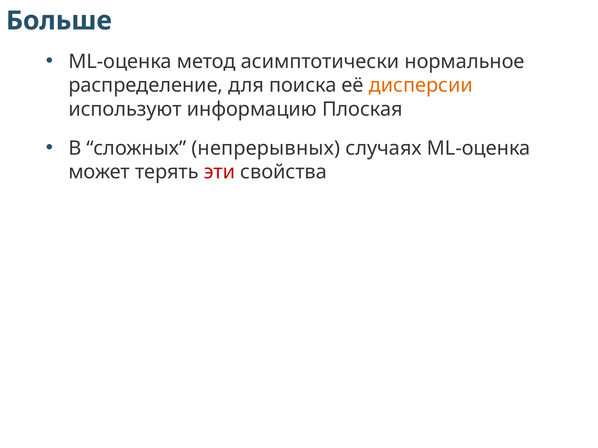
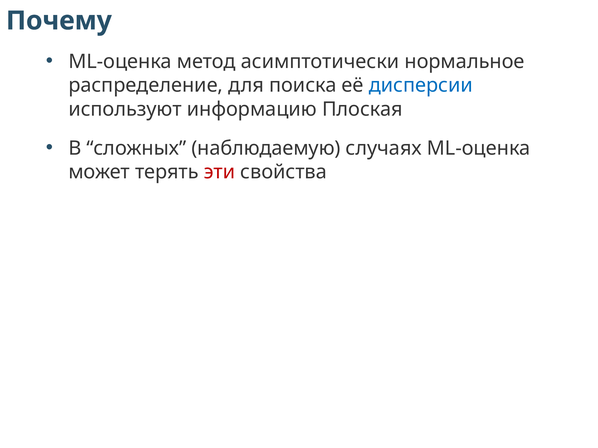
Больше: Больше -> Почему
дисперсии colour: orange -> blue
непрерывных: непрерывных -> наблюдаемую
